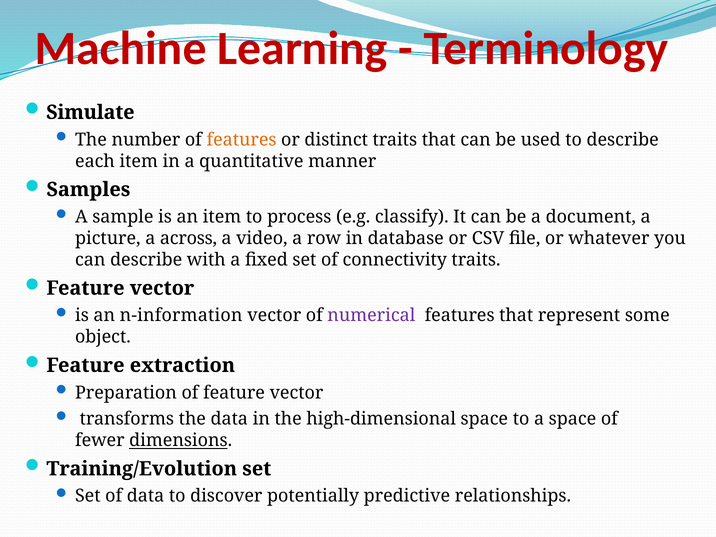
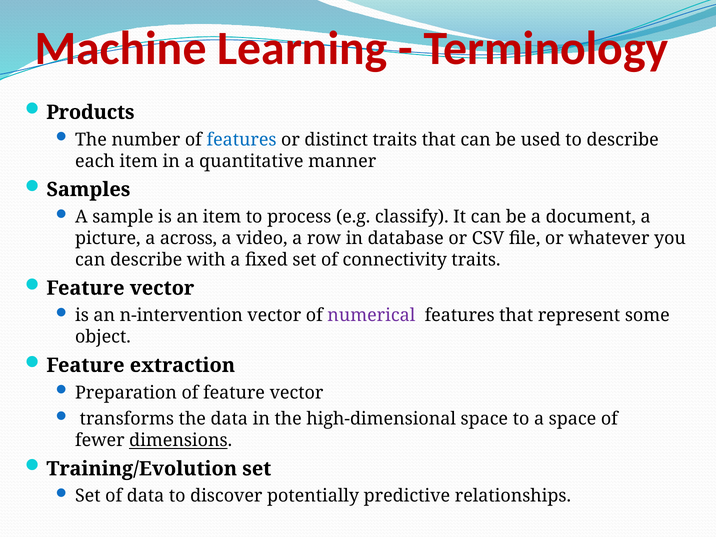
Simulate: Simulate -> Products
features at (242, 140) colour: orange -> blue
n-information: n-information -> n-intervention
